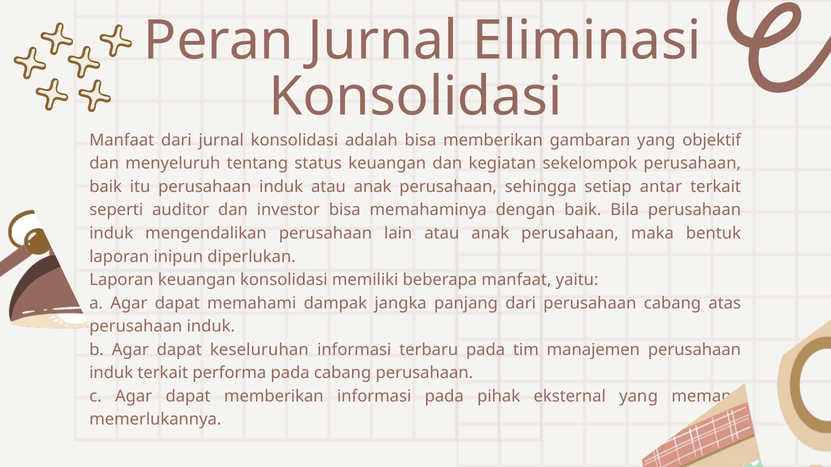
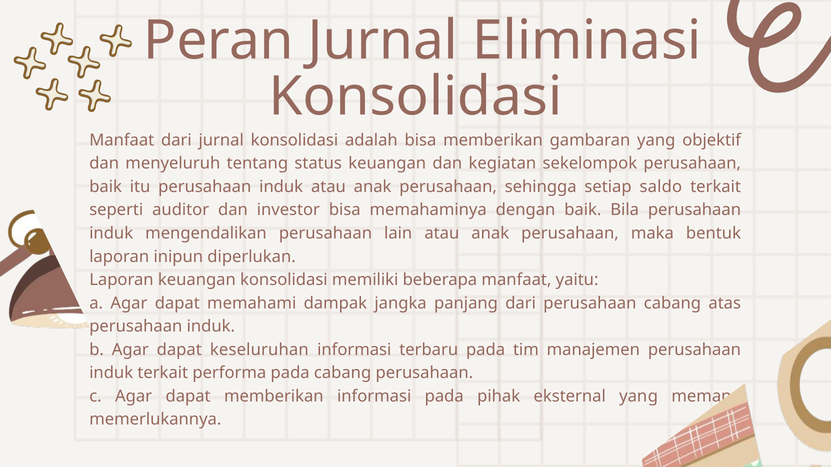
antar: antar -> saldo
